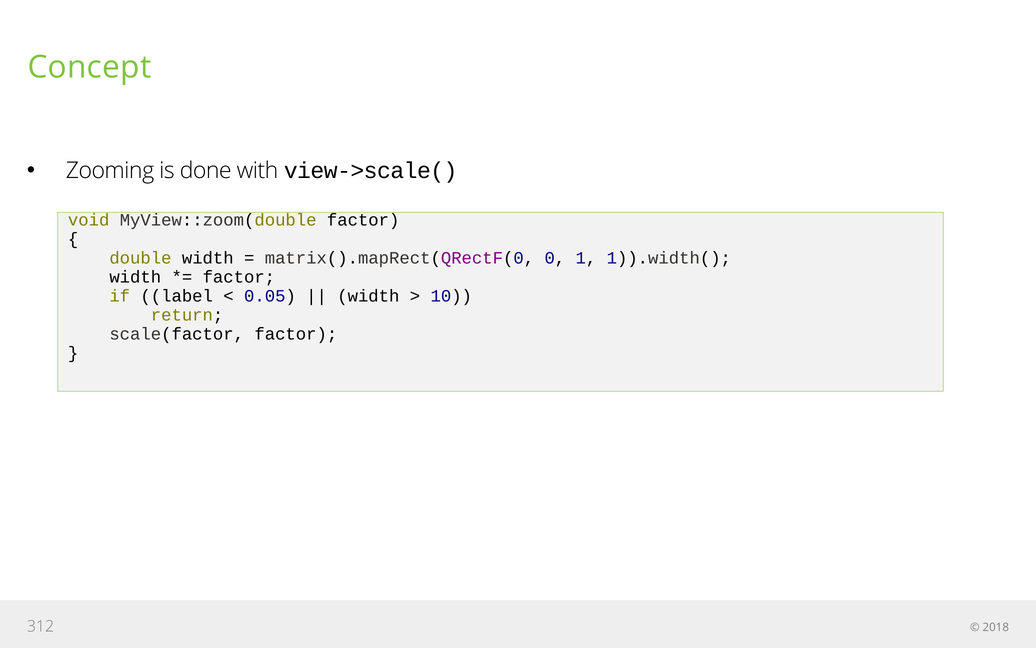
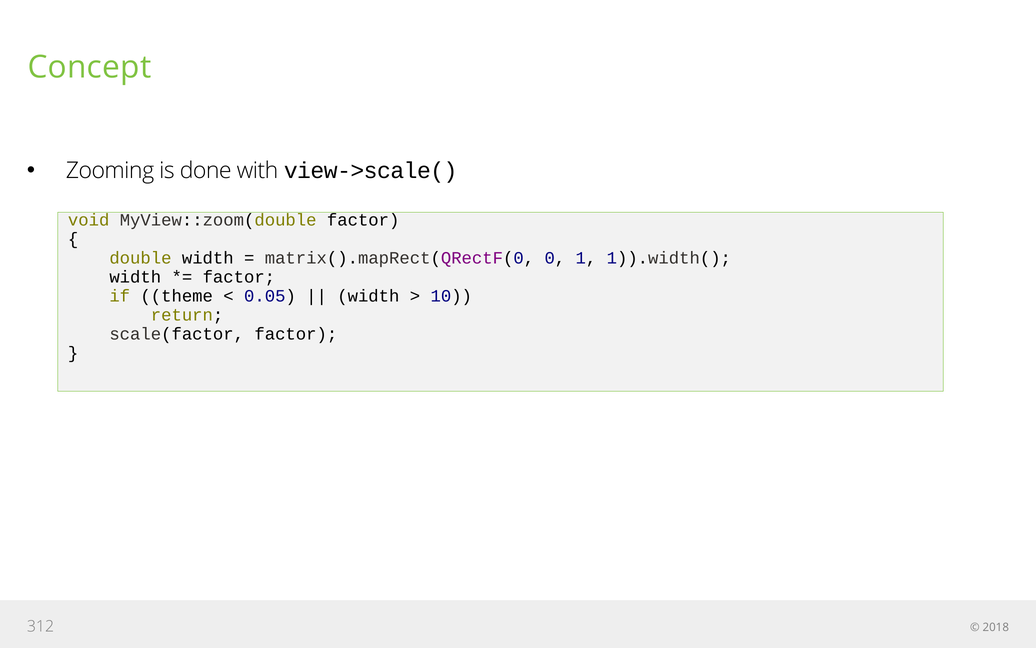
label: label -> theme
